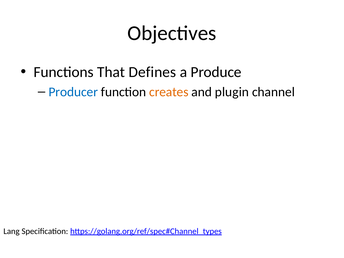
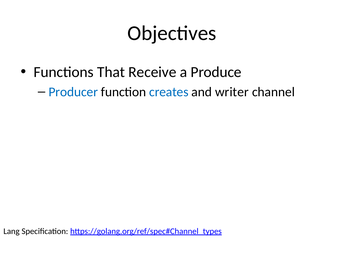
Defines: Defines -> Receive
creates colour: orange -> blue
plugin: plugin -> writer
